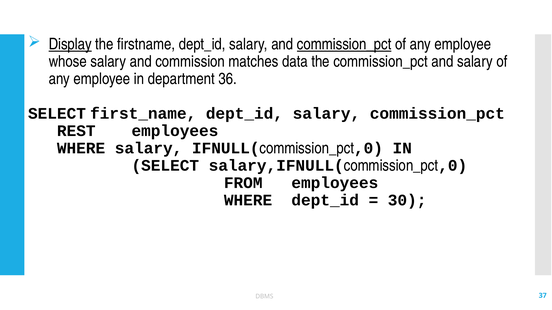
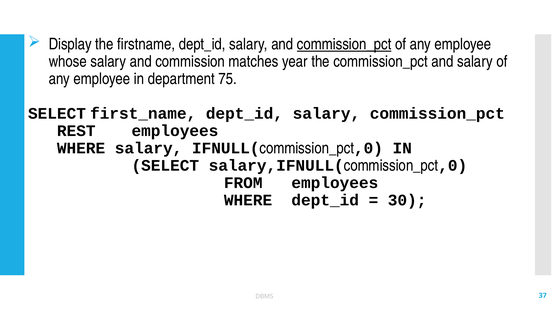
Display underline: present -> none
data: data -> year
36: 36 -> 75
